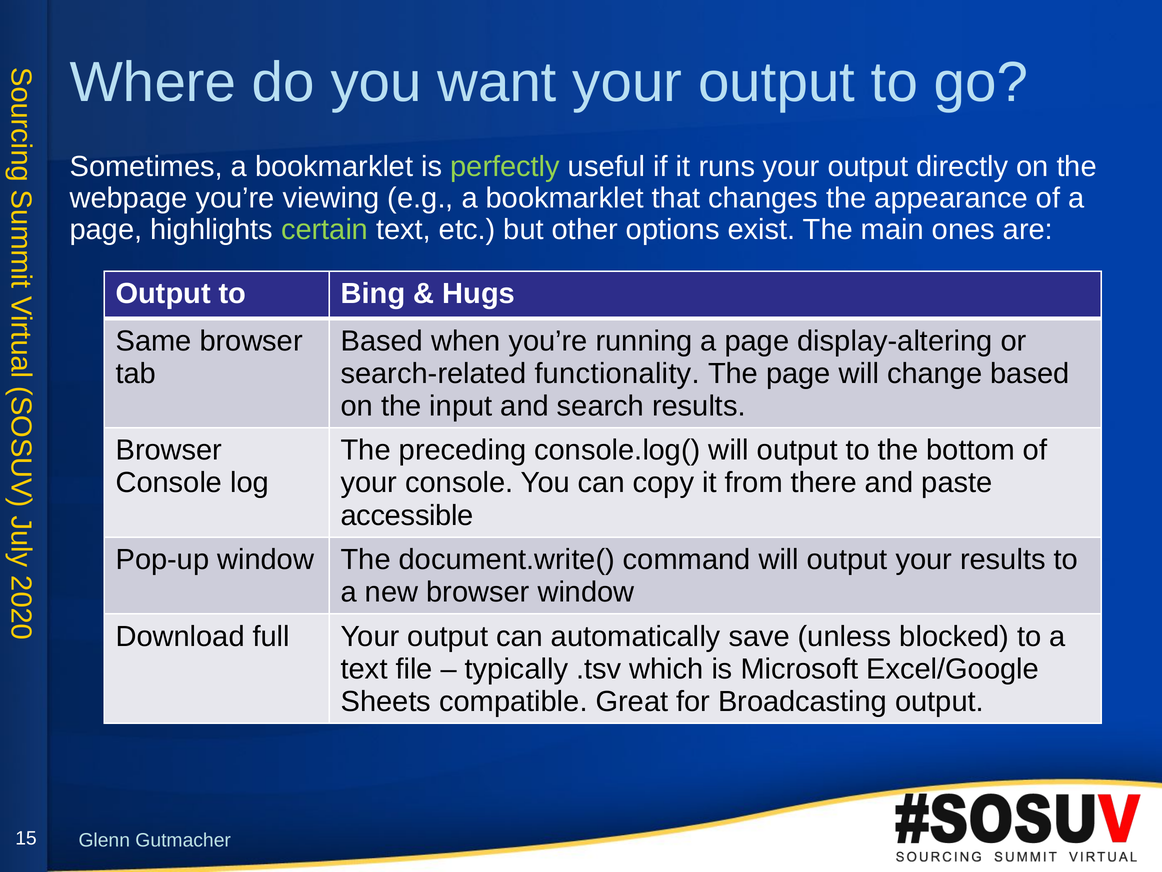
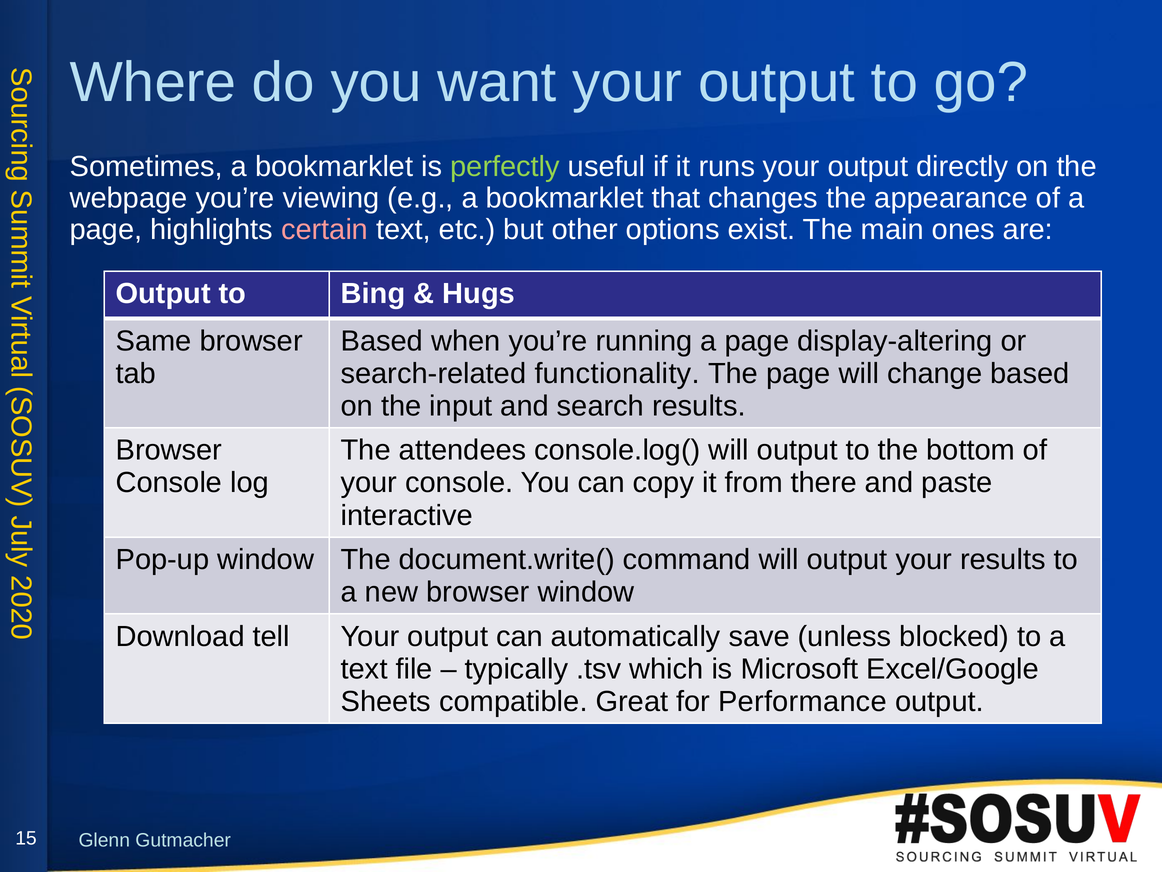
certain colour: light green -> pink
preceding: preceding -> attendees
accessible: accessible -> interactive
full: full -> tell
Broadcasting: Broadcasting -> Performance
